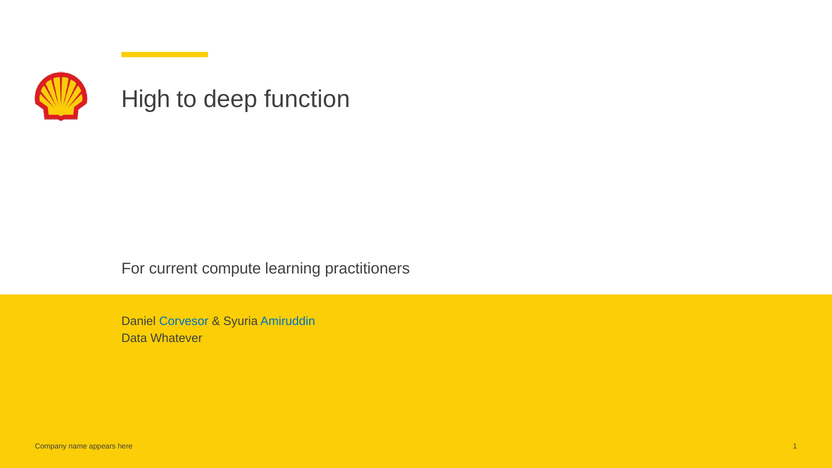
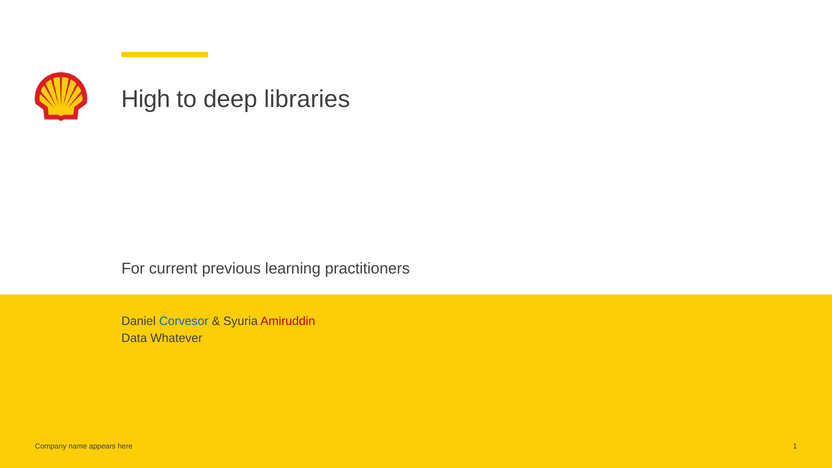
function: function -> libraries
compute: compute -> previous
Amiruddin colour: blue -> red
